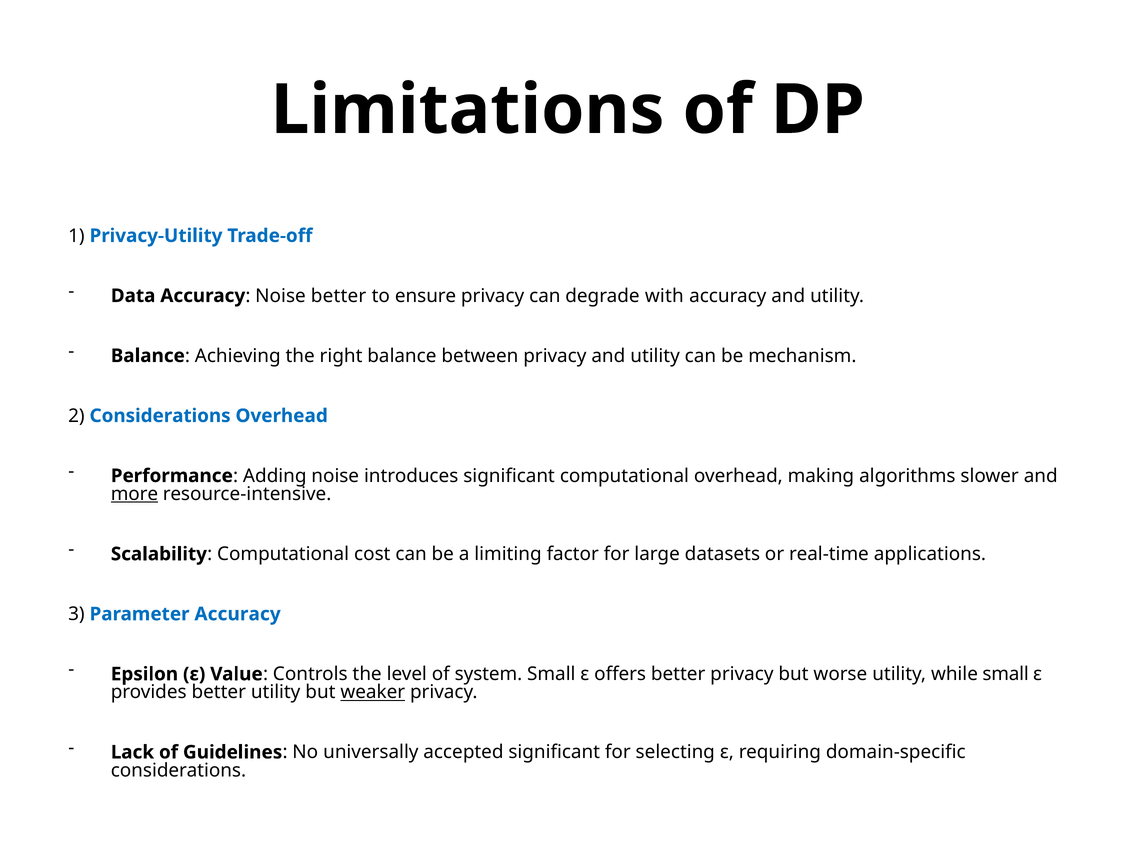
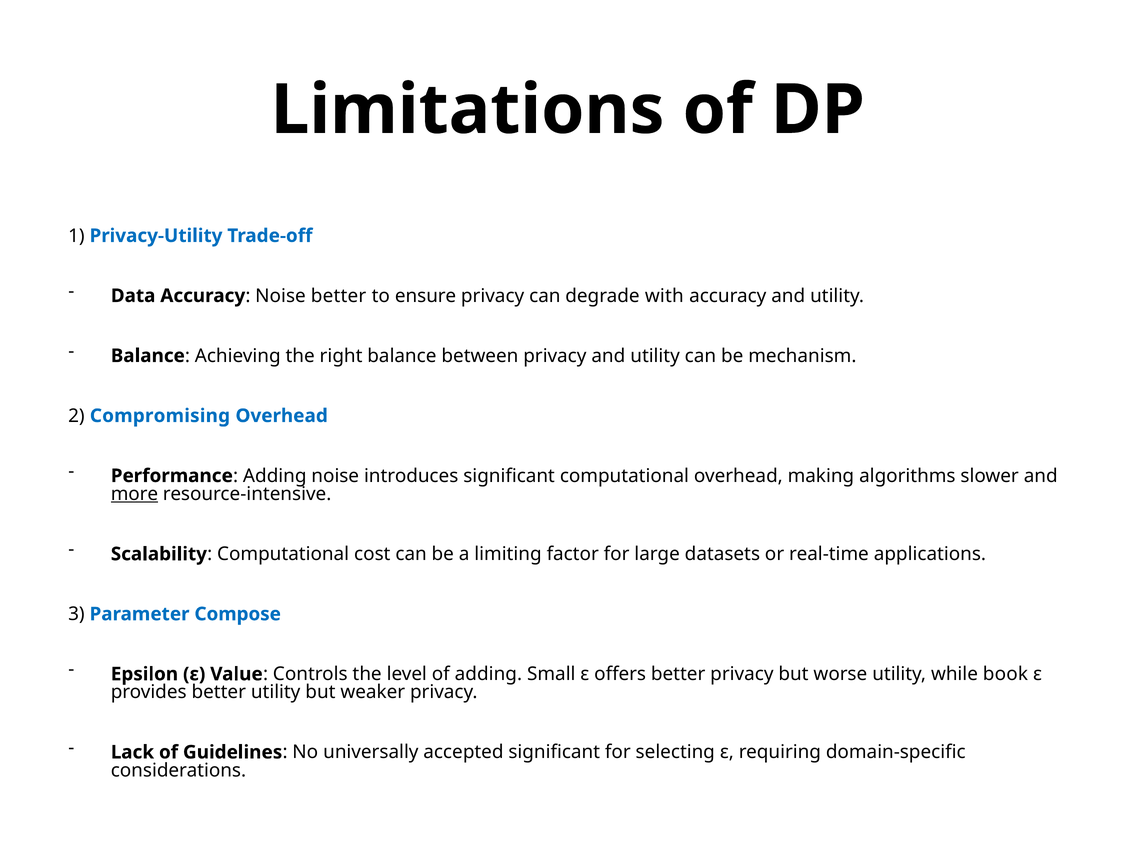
2 Considerations: Considerations -> Compromising
Parameter Accuracy: Accuracy -> Compose
of system: system -> adding
while small: small -> book
weaker underline: present -> none
